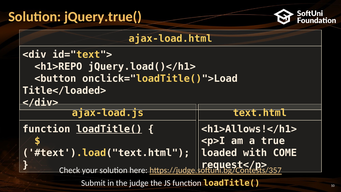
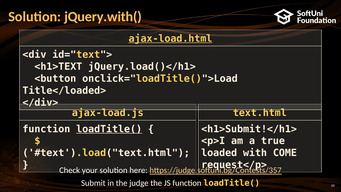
jQuery.true(: jQuery.true( -> jQuery.with(
ajax-load.html underline: none -> present
<h1>REPO: <h1>REPO -> <h1>TEXT
<h1>Allows!</h1>: <h1>Allows!</h1> -> <h1>Submit!</h1>
